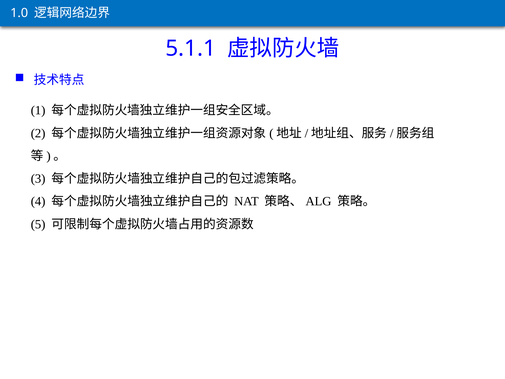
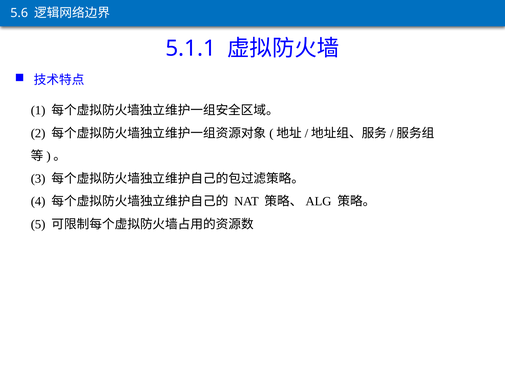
1.0: 1.0 -> 5.6
